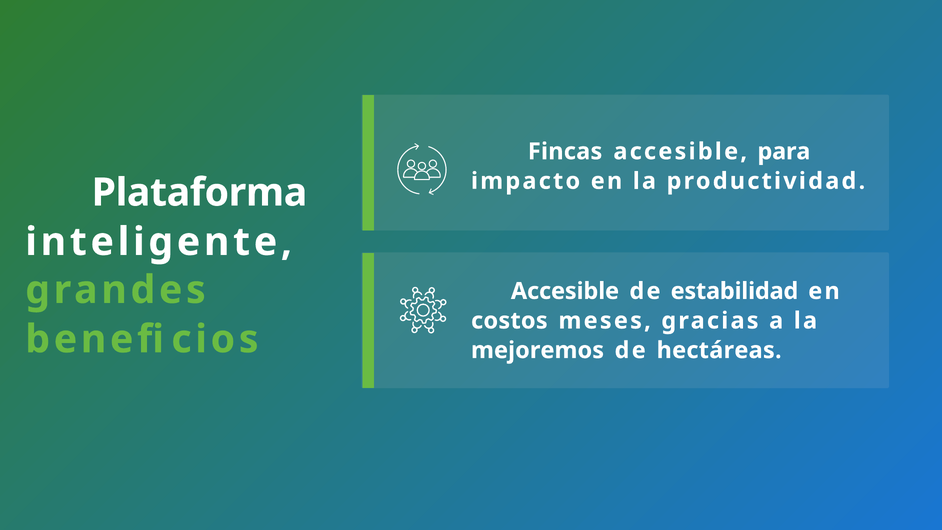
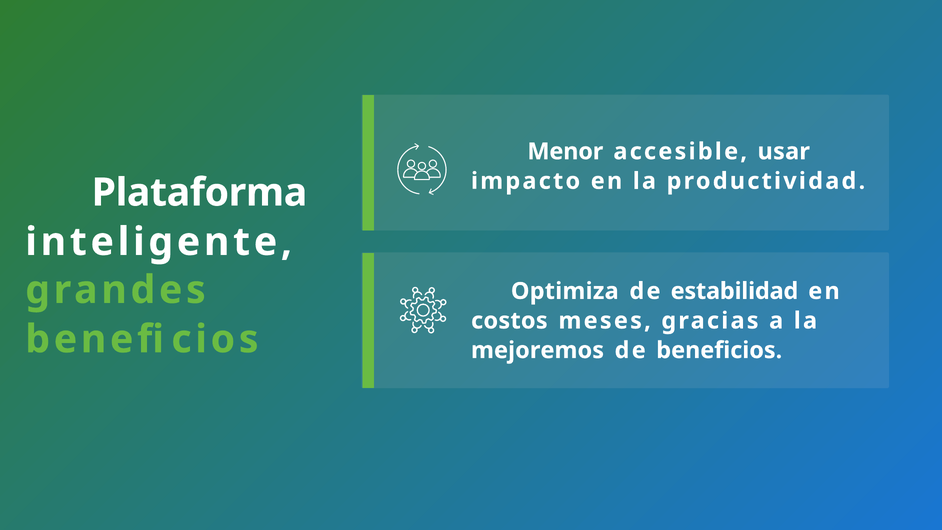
Fincas: Fincas -> Menor
para: para -> usar
Accesible at (565, 291): Accesible -> Optimiza
de hectáreas: hectáreas -> beneficios
